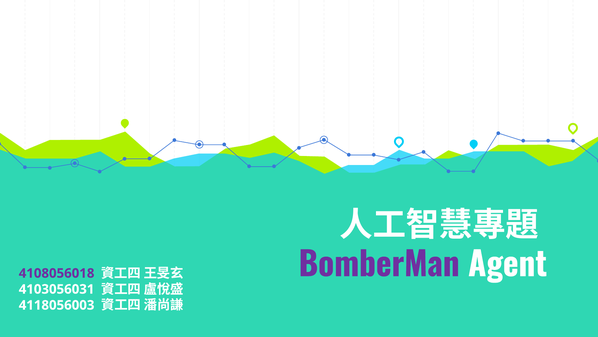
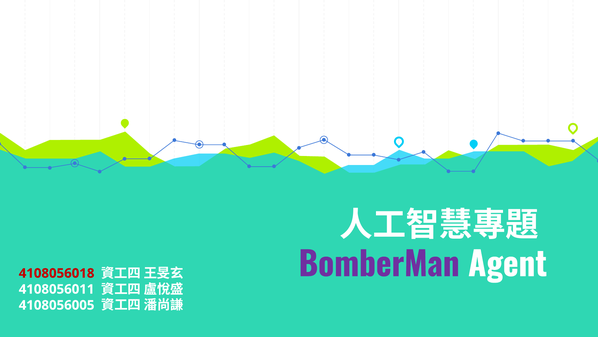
4108056018 colour: purple -> red
4103056031: 4103056031 -> 4108056011
4118056003: 4118056003 -> 4108056005
